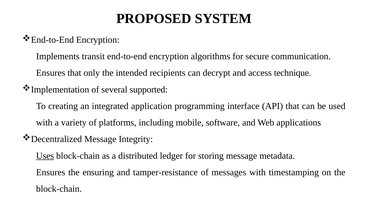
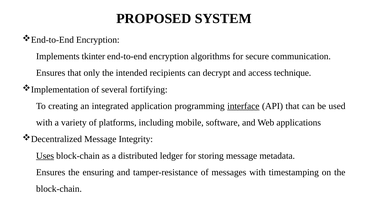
transit: transit -> tkinter
supported: supported -> fortifying
interface underline: none -> present
